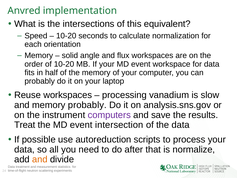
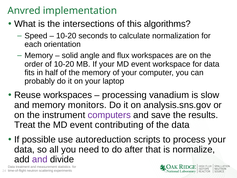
equivalent: equivalent -> algorithms
memory probably: probably -> monitors
intersection: intersection -> contributing
and at (40, 159) colour: orange -> purple
